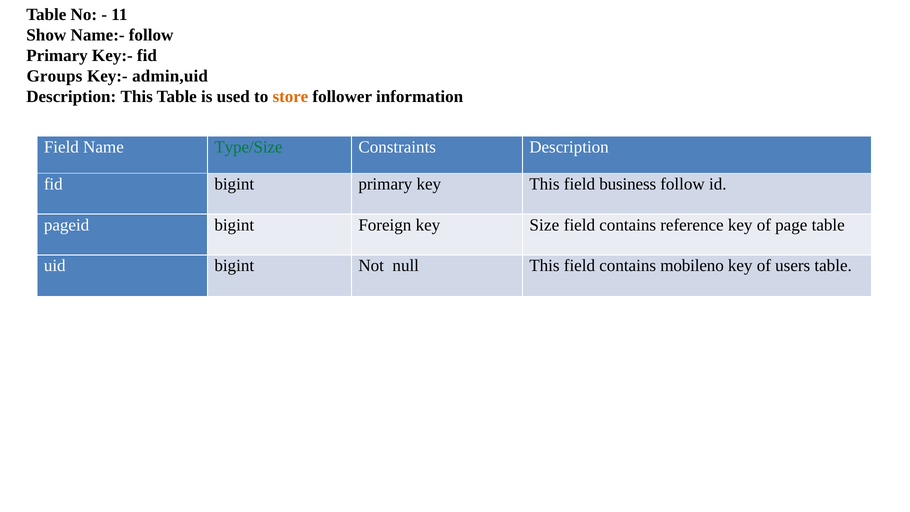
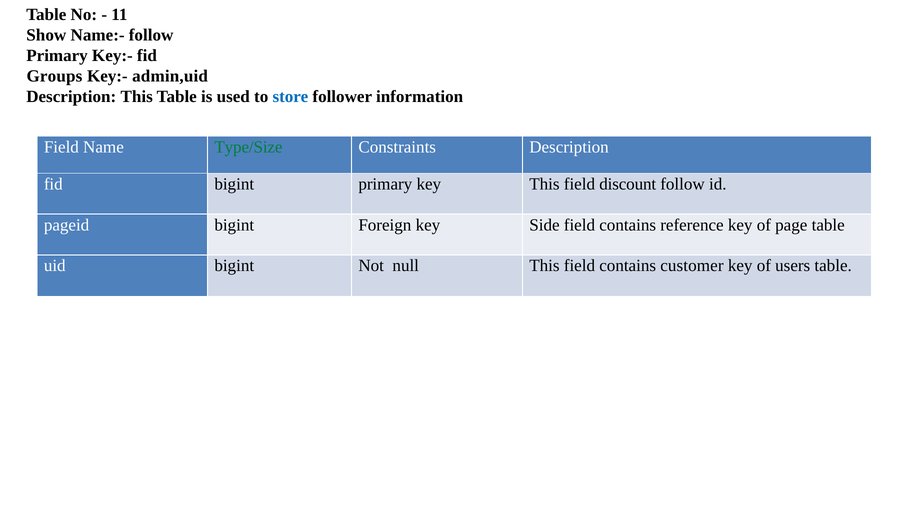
store colour: orange -> blue
business: business -> discount
Size: Size -> Side
mobileno: mobileno -> customer
